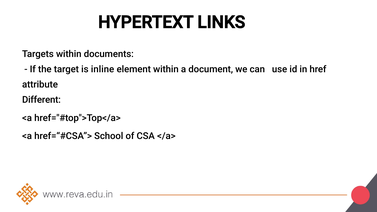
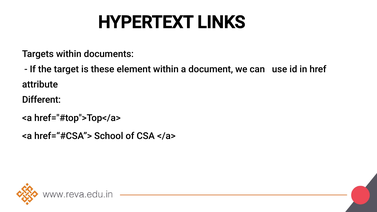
inline: inline -> these
